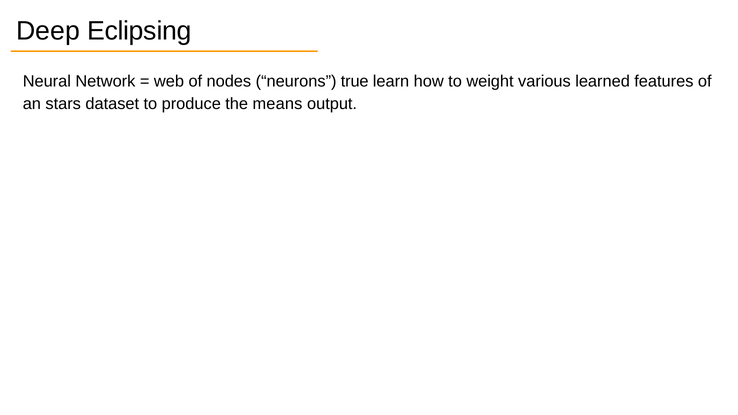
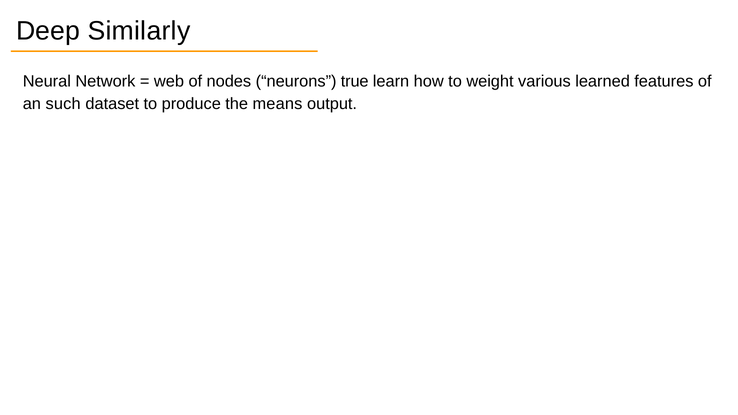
Eclipsing: Eclipsing -> Similarly
stars: stars -> such
